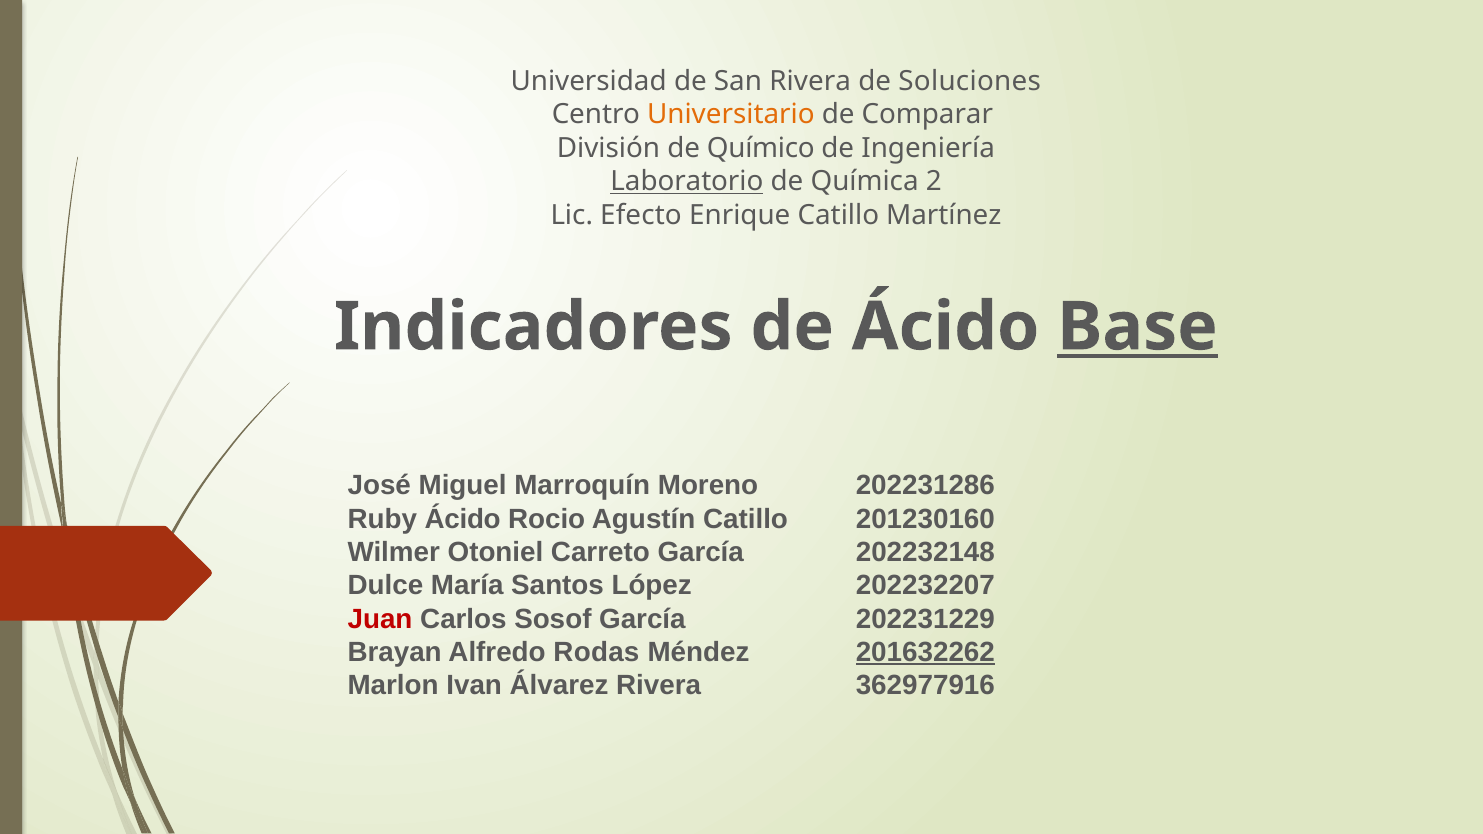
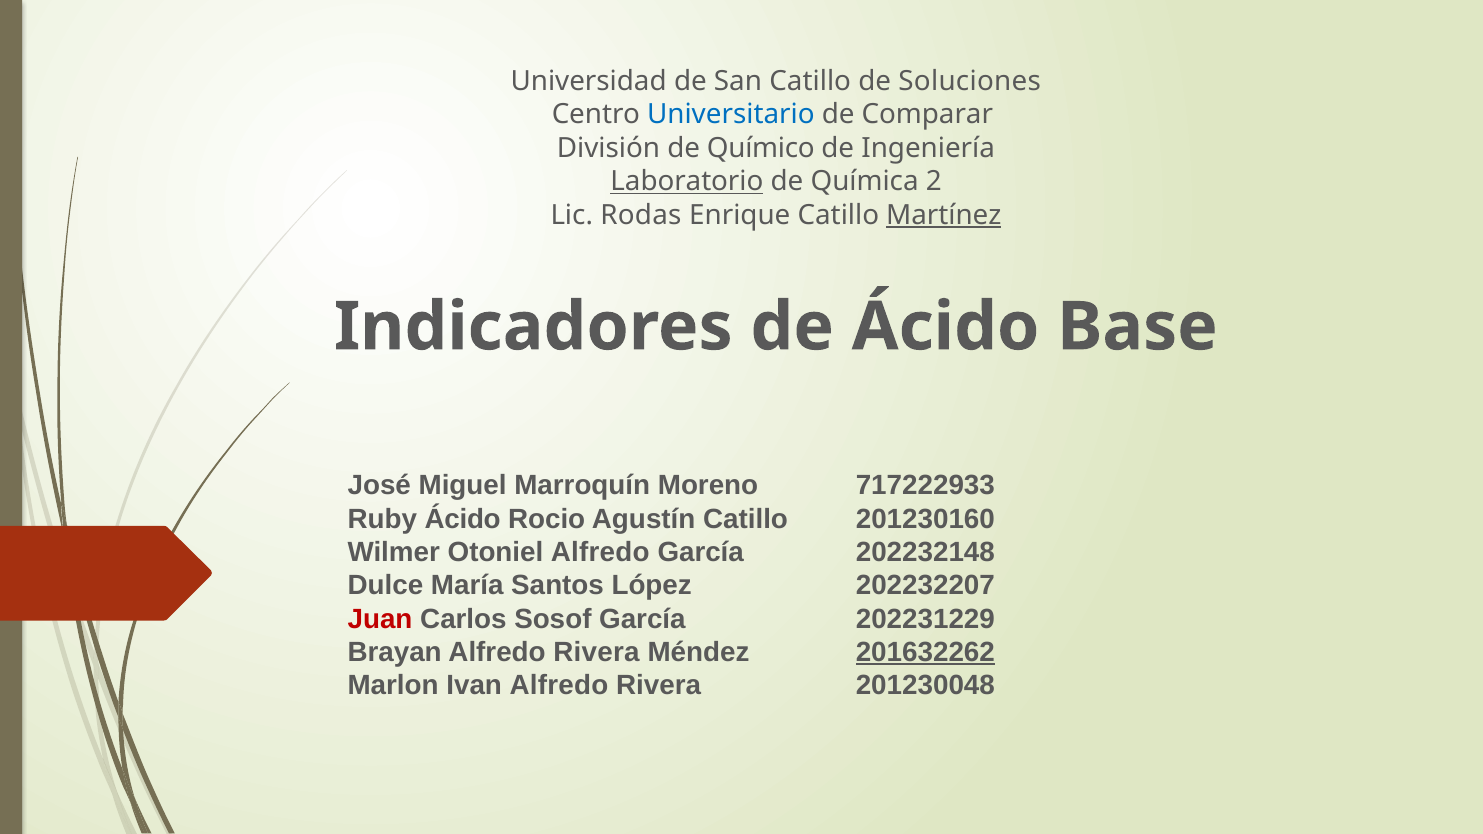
San Rivera: Rivera -> Catillo
Universitario colour: orange -> blue
Efecto: Efecto -> Rodas
Martínez underline: none -> present
Base underline: present -> none
202231286: 202231286 -> 717222933
Otoniel Carreto: Carreto -> Alfredo
Brayan Alfredo Rodas: Rodas -> Rivera
Ivan Álvarez: Álvarez -> Alfredo
362977916: 362977916 -> 201230048
